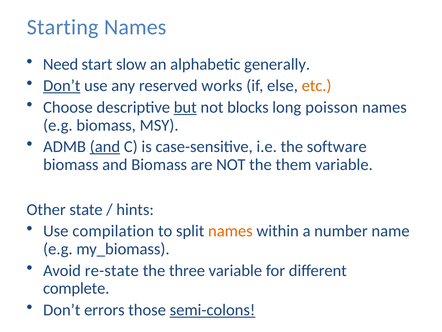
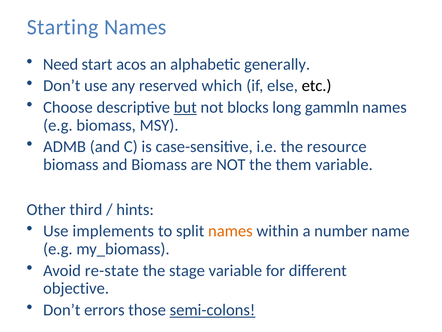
slow: slow -> acos
Don’t at (62, 86) underline: present -> none
works: works -> which
etc colour: orange -> black
poisson: poisson -> gammln
and at (105, 146) underline: present -> none
software: software -> resource
state: state -> third
compilation: compilation -> implements
three: three -> stage
complete: complete -> objective
